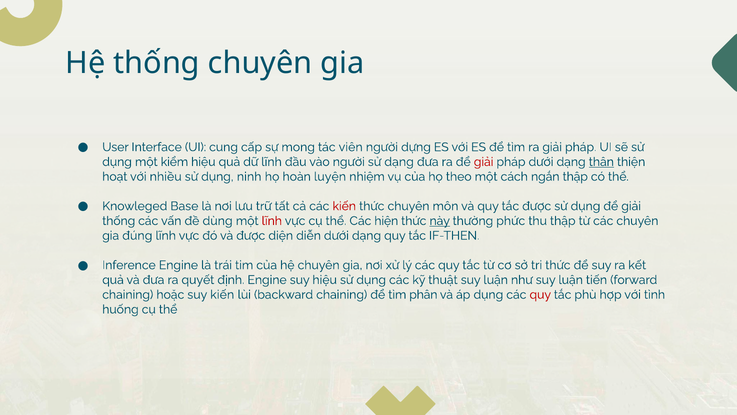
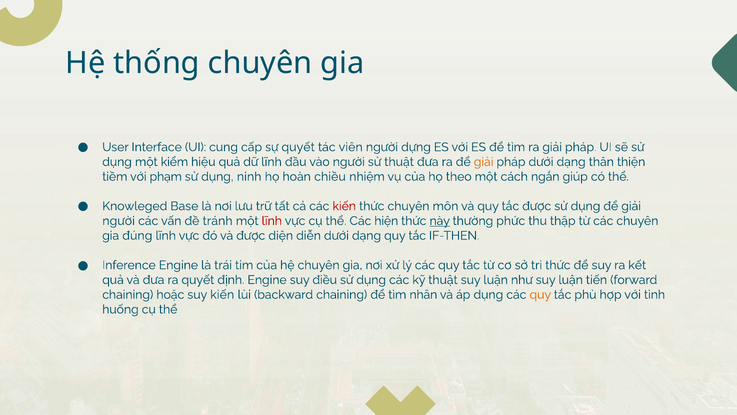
sự mong: mong -> quyết
sử dạng: dạng -> thuật
giải at (484, 162) colour: red -> orange
thân underline: present -> none
hoạt: hoạt -> tiềm
nhiều: nhiều -> phạm
luyện: luyện -> chiều
ngắn thập: thập -> giúp
thống at (119, 221): thống -> người
dùng: dùng -> tránh
suy hiệu: hiệu -> điều
phân: phân -> nhân
quy at (540, 294) colour: red -> orange
